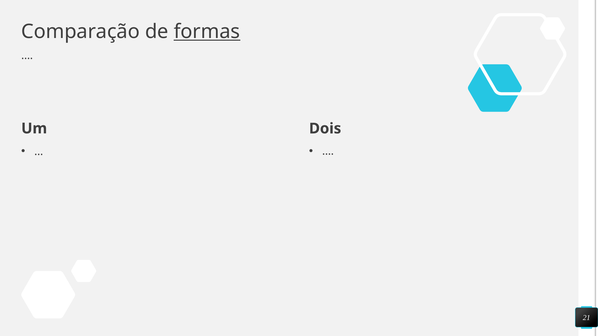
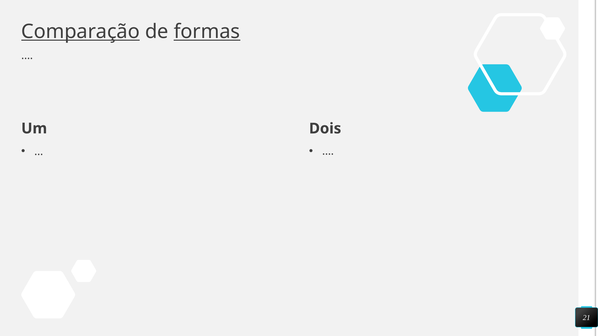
Comparação underline: none -> present
